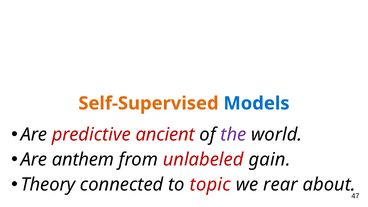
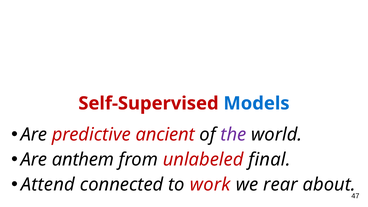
Self-Supervised colour: orange -> red
gain: gain -> final
Theory: Theory -> Attend
topic: topic -> work
